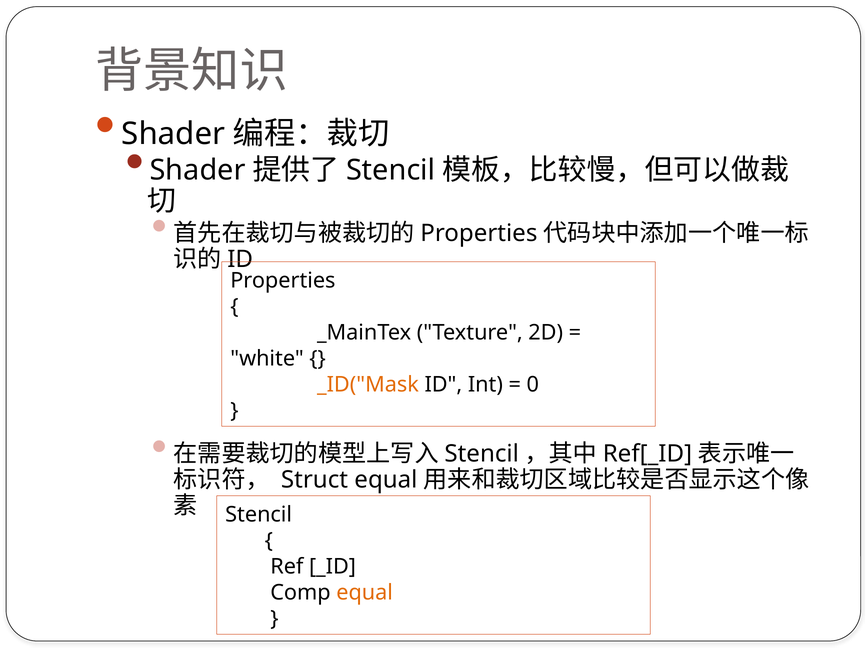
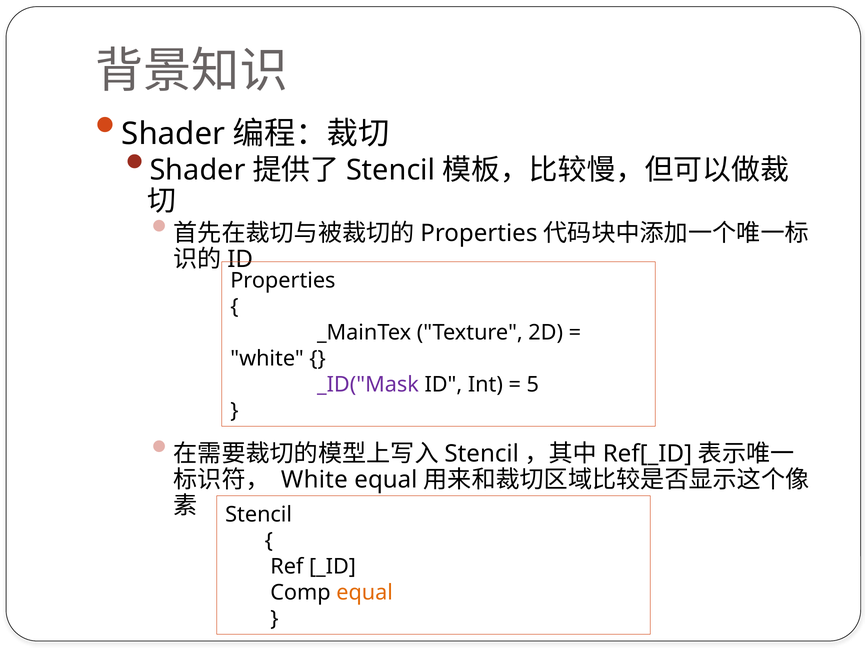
_ID("Mask colour: orange -> purple
0: 0 -> 5
Struct at (314, 480): Struct -> White
